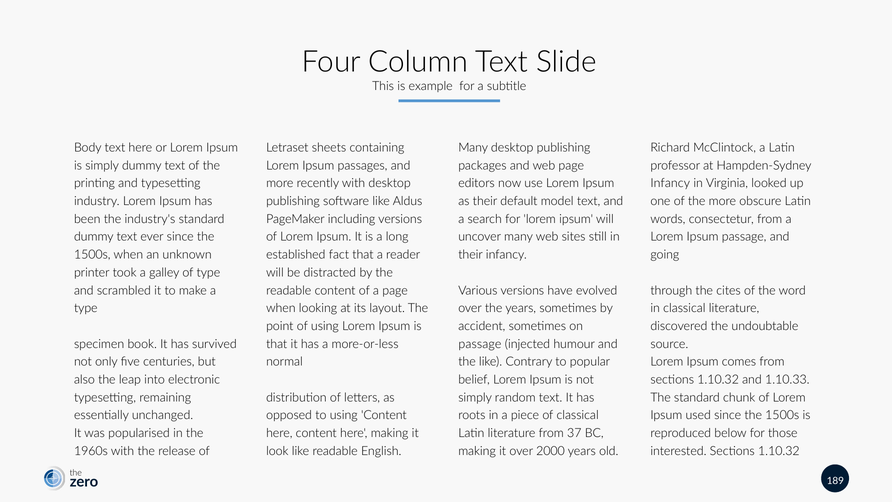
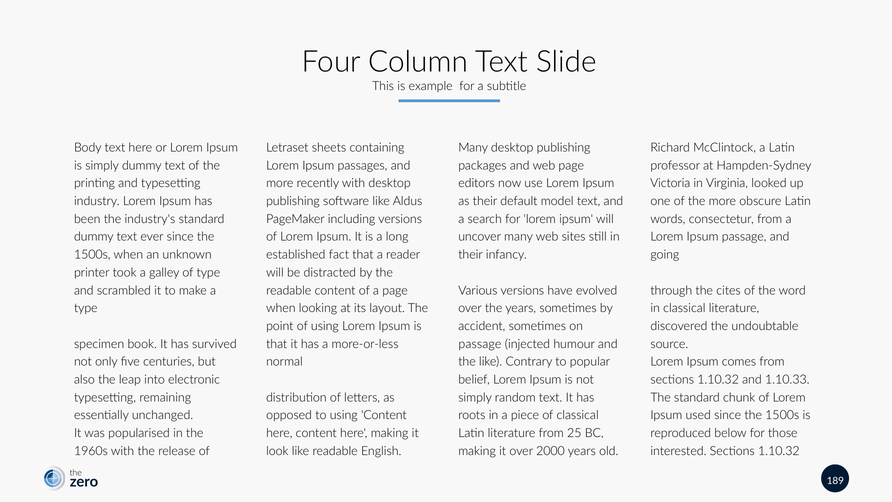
Infancy at (670, 183): Infancy -> Victoria
37: 37 -> 25
